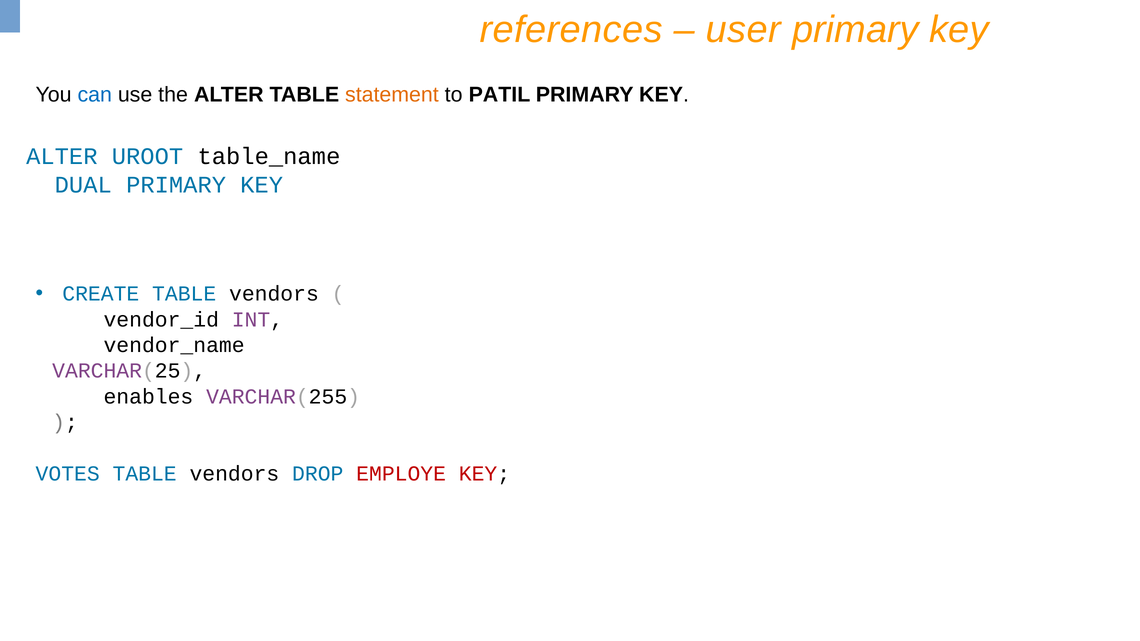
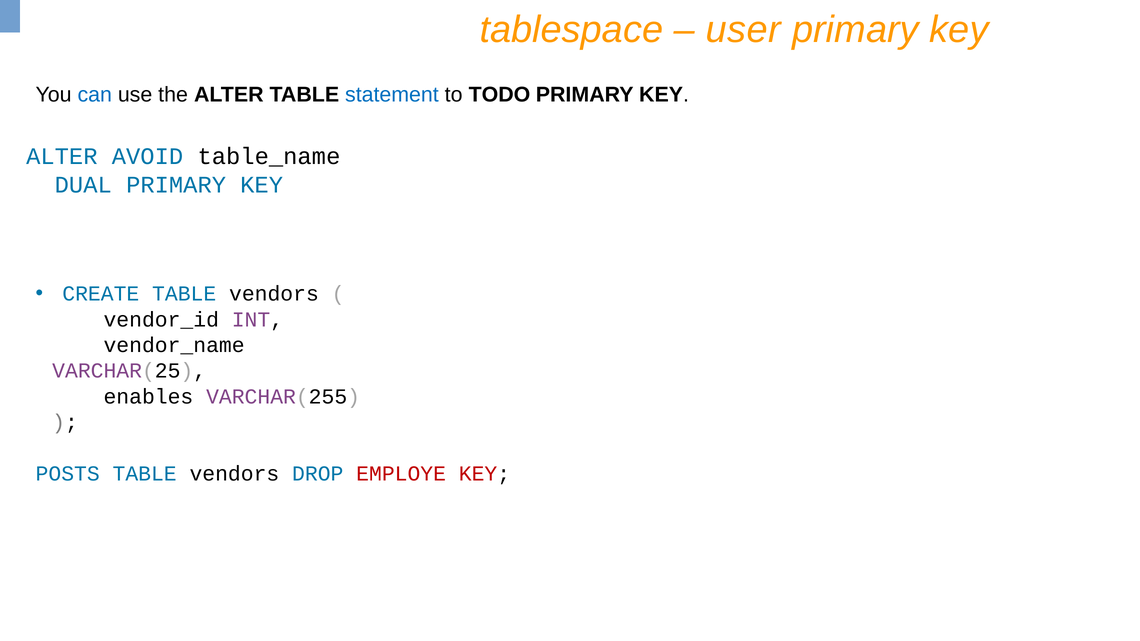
references: references -> tablespace
statement colour: orange -> blue
PATIL: PATIL -> TODO
UROOT: UROOT -> AVOID
VOTES: VOTES -> POSTS
